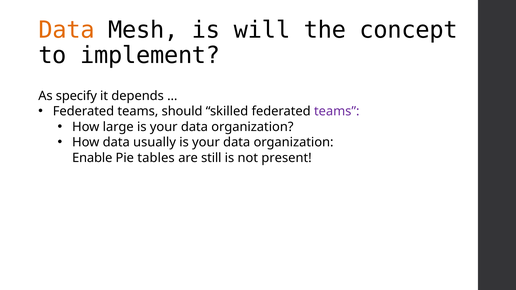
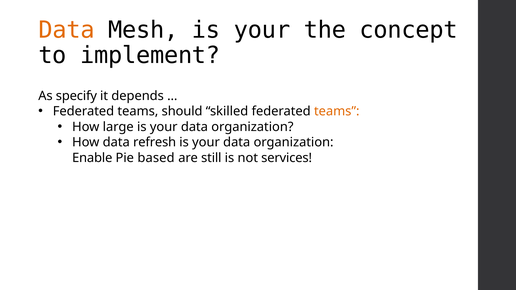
Mesh is will: will -> your
teams at (337, 111) colour: purple -> orange
usually: usually -> refresh
tables: tables -> based
present: present -> services
